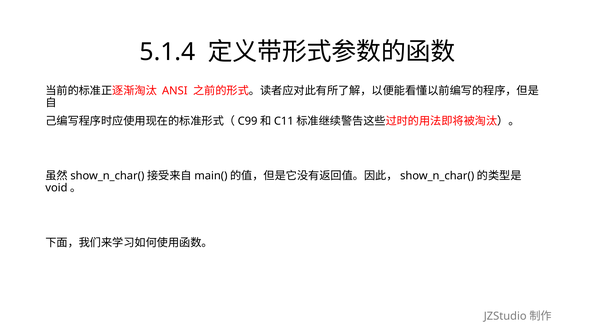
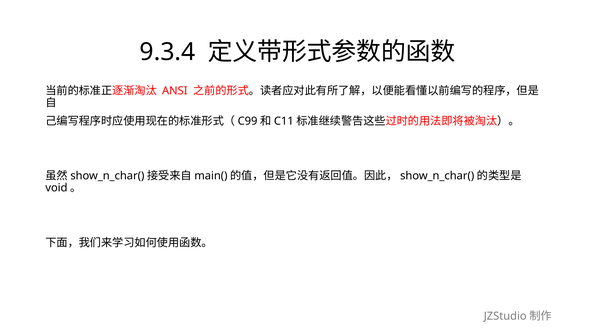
5.1.4: 5.1.4 -> 9.3.4
